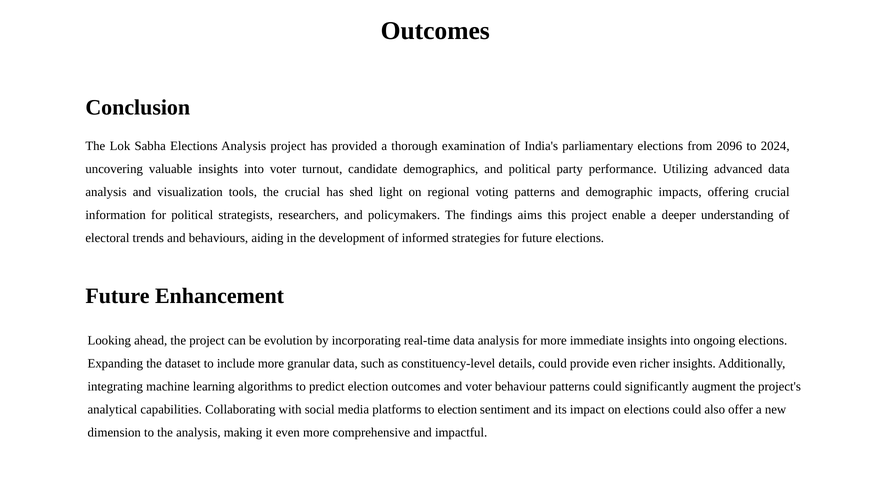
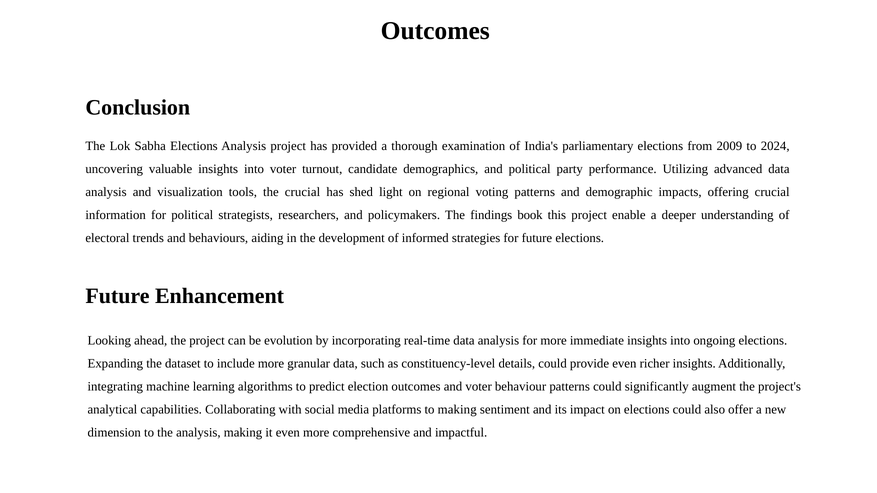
2096: 2096 -> 2009
aims: aims -> book
to election: election -> making
